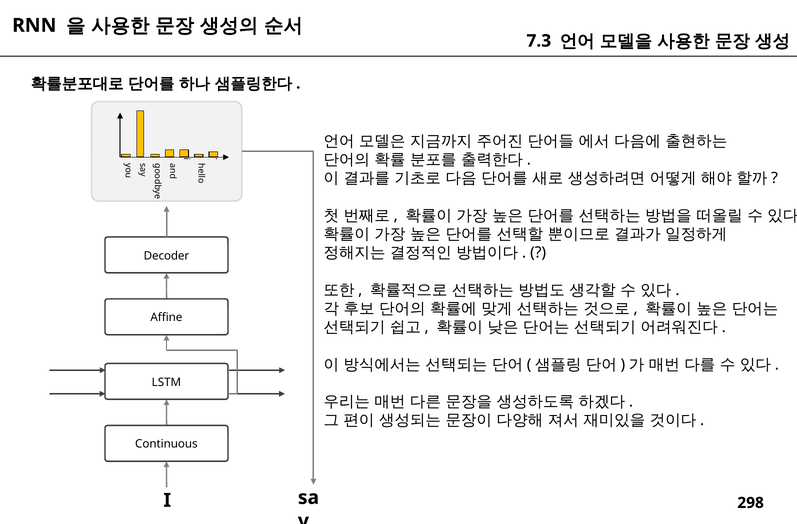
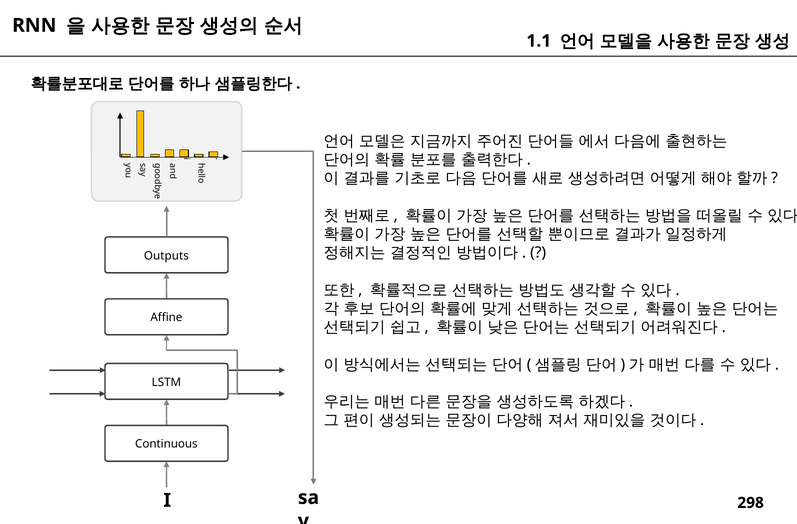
7.3: 7.3 -> 1.1
Decoder: Decoder -> Outputs
